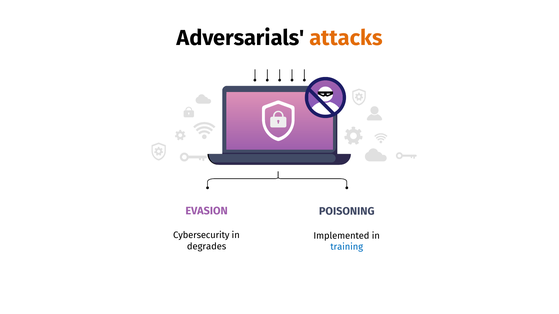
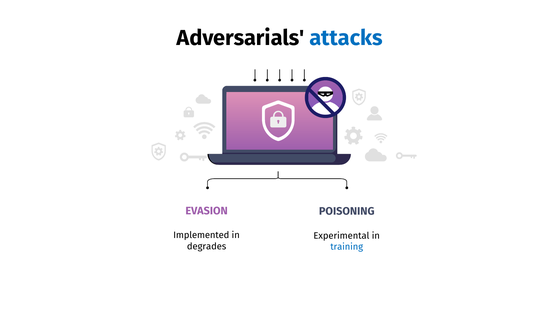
attacks colour: orange -> blue
Cybersecurity: Cybersecurity -> Implemented
Implemented: Implemented -> Experimental
